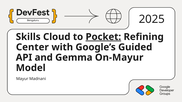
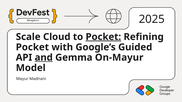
Skills: Skills -> Scale
Center at (32, 47): Center -> Pocket
and underline: none -> present
